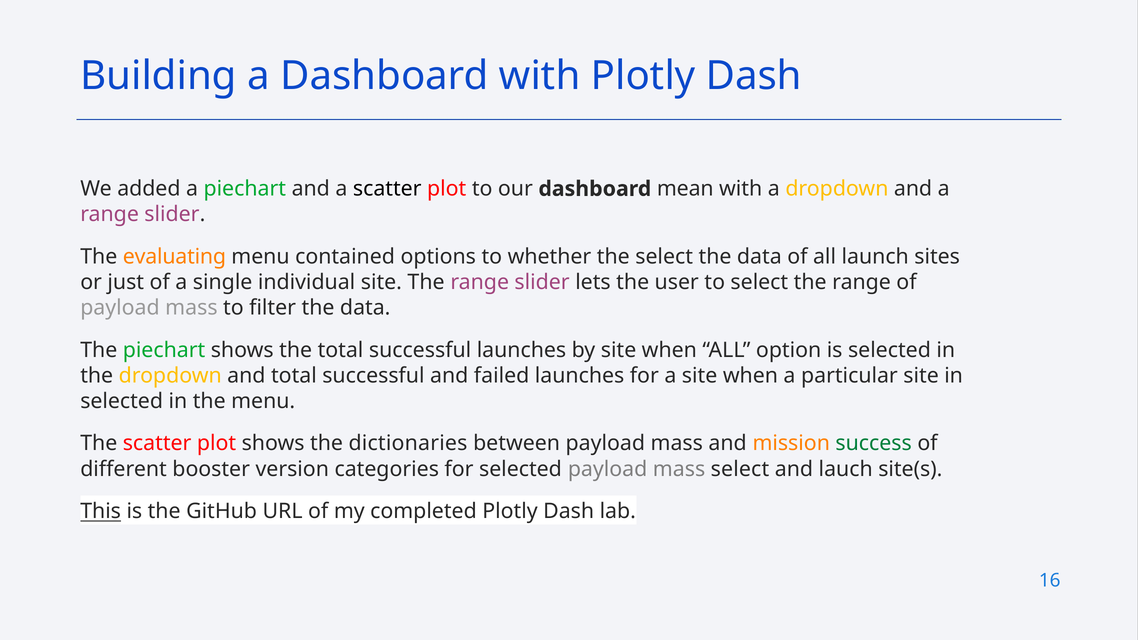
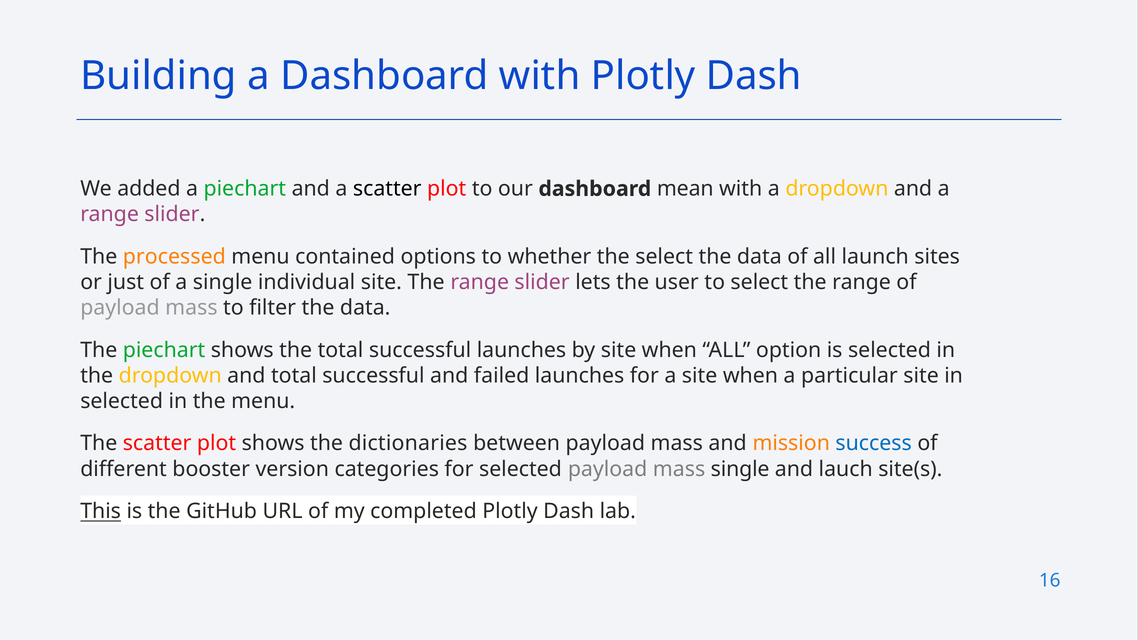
evaluating: evaluating -> processed
success colour: green -> blue
mass select: select -> single
